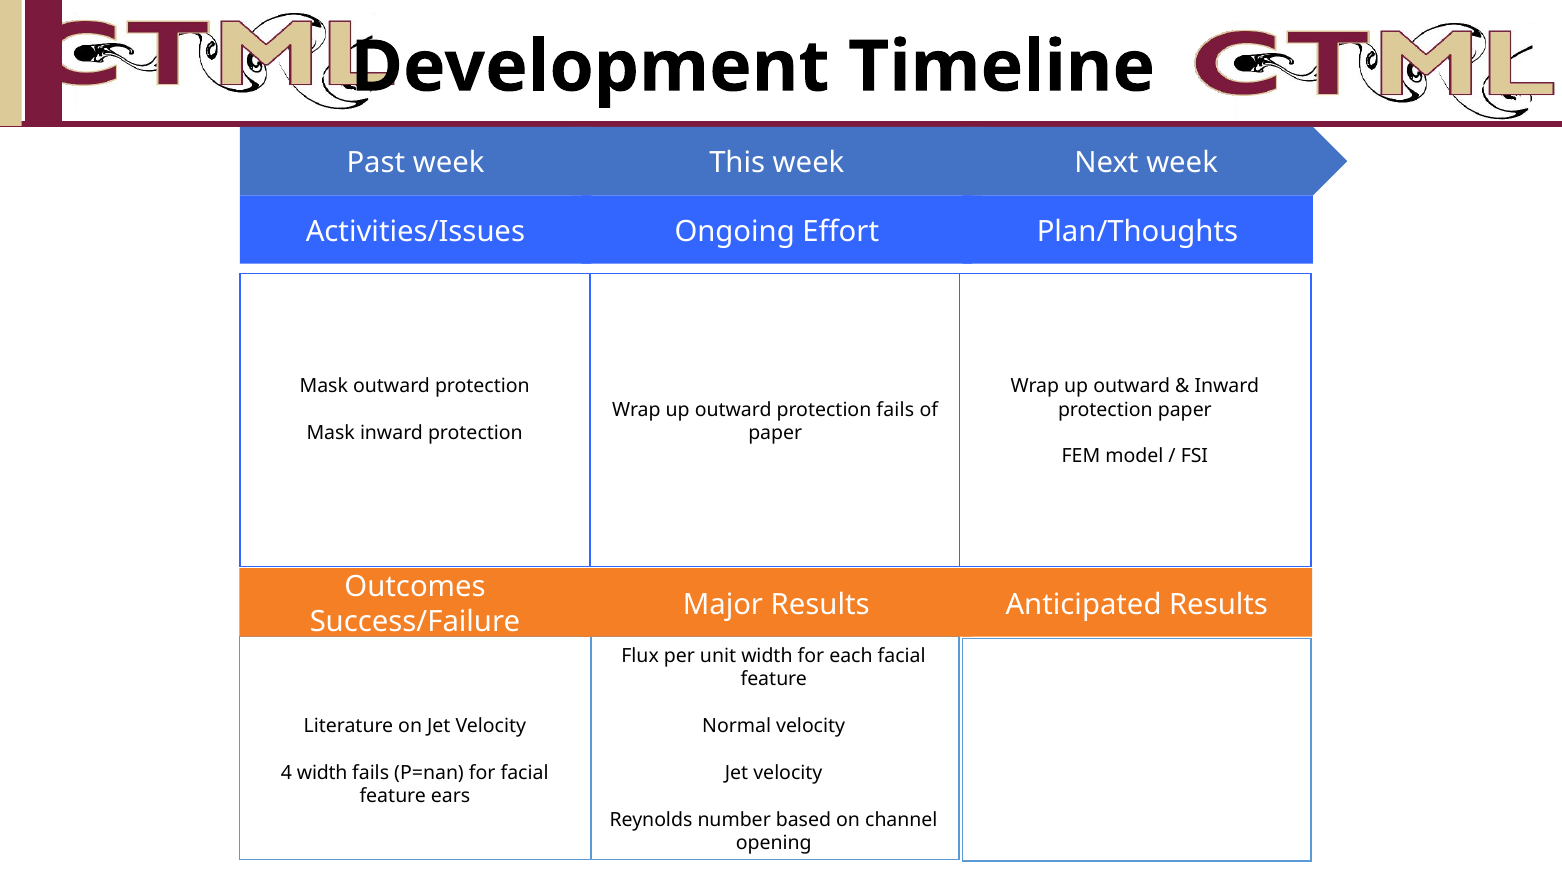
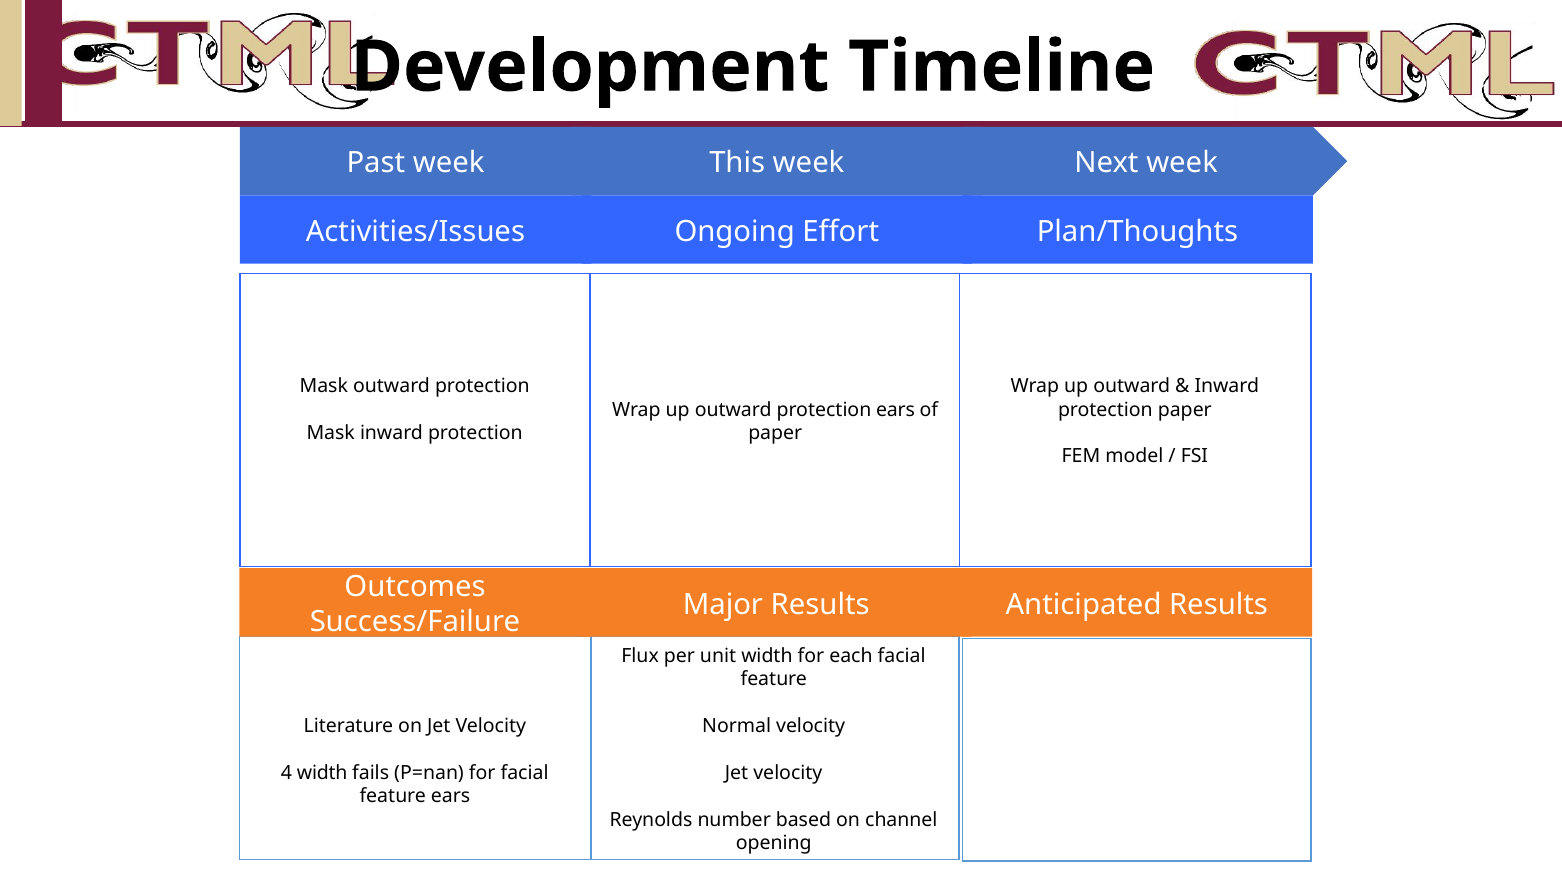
protection fails: fails -> ears
